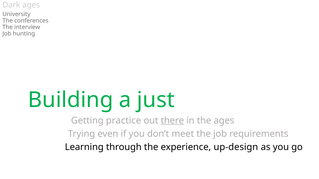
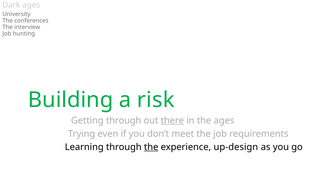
just: just -> risk
Getting practice: practice -> through
the at (151, 147) underline: none -> present
